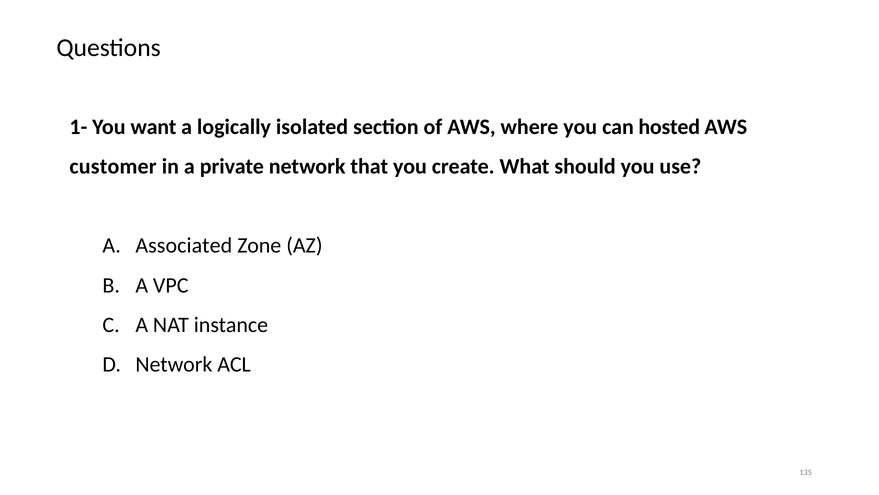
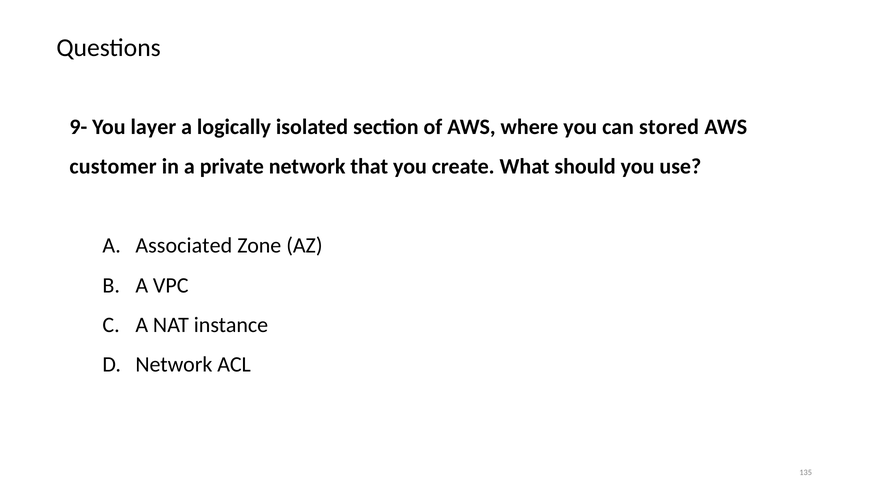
1-: 1- -> 9-
want: want -> layer
hosted: hosted -> stored
